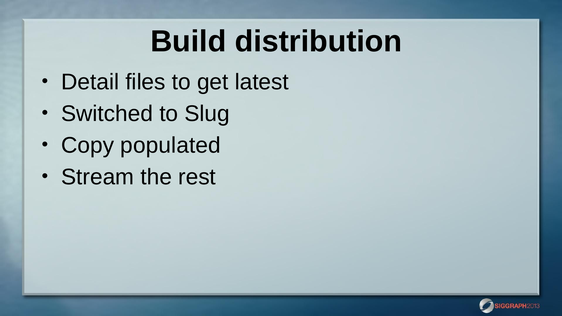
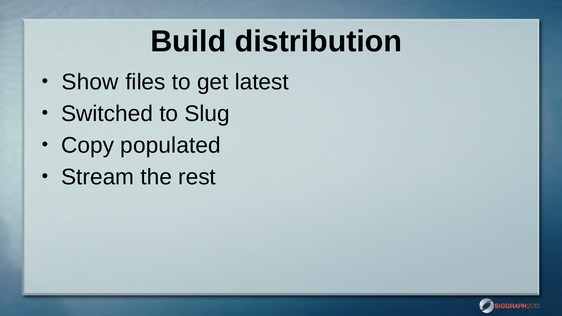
Detail: Detail -> Show
